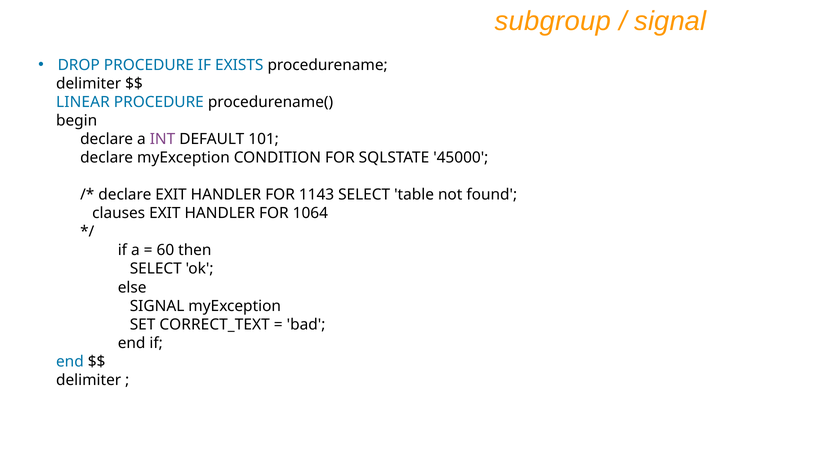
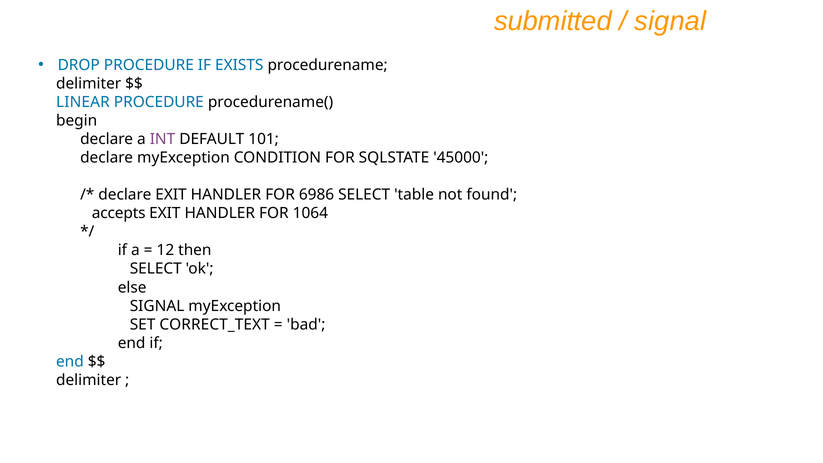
subgroup: subgroup -> submitted
1143: 1143 -> 6986
clauses: clauses -> accepts
60: 60 -> 12
